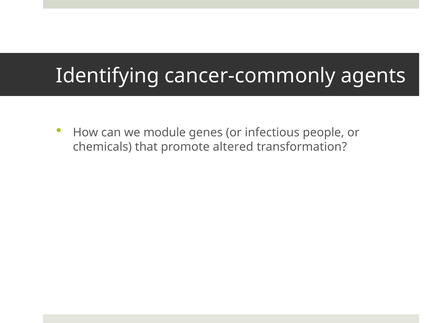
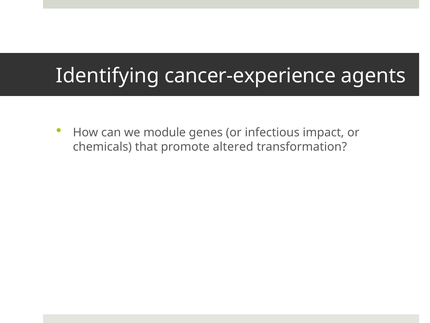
cancer-commonly: cancer-commonly -> cancer-experience
people: people -> impact
